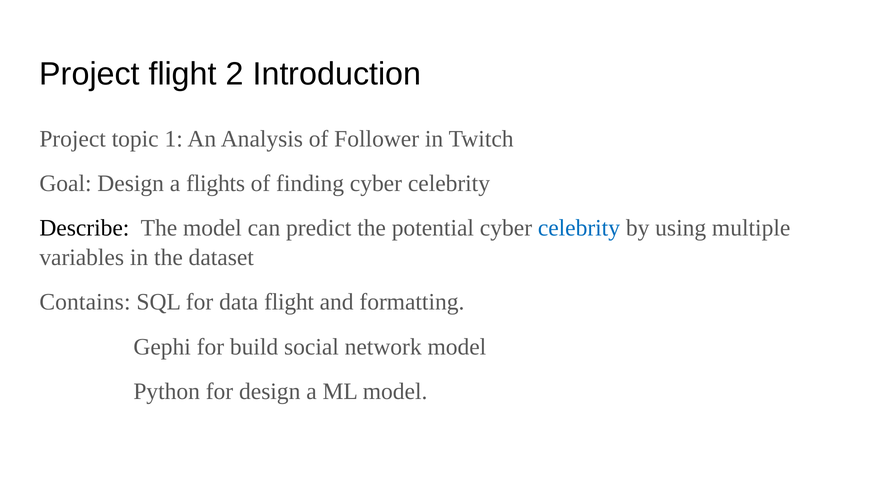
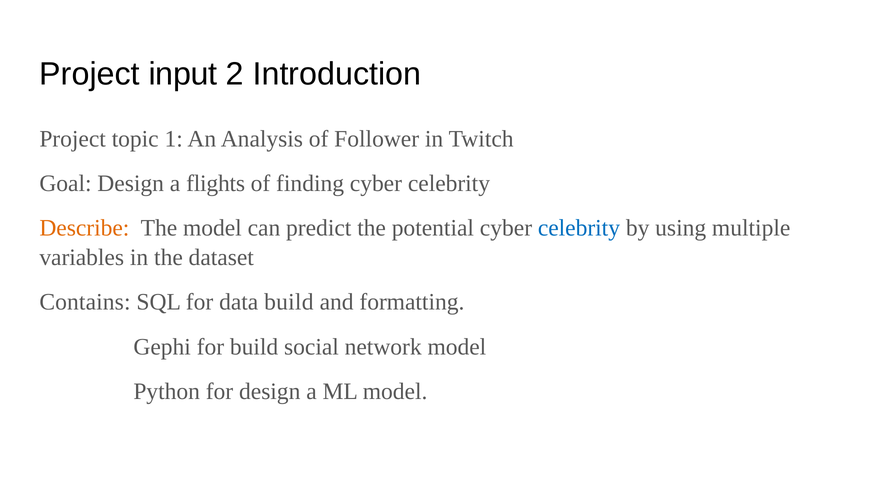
Project flight: flight -> input
Describe colour: black -> orange
data flight: flight -> build
